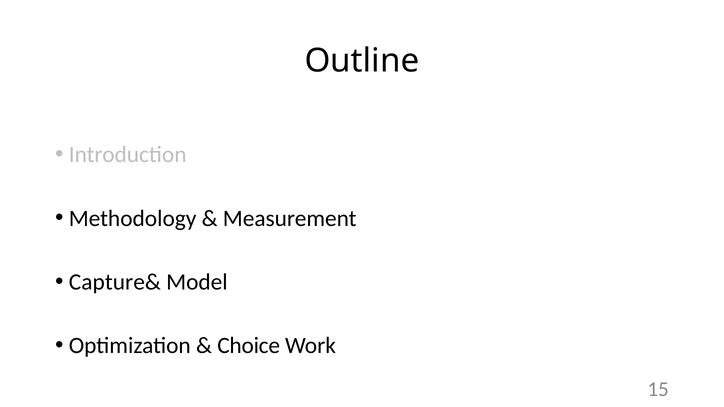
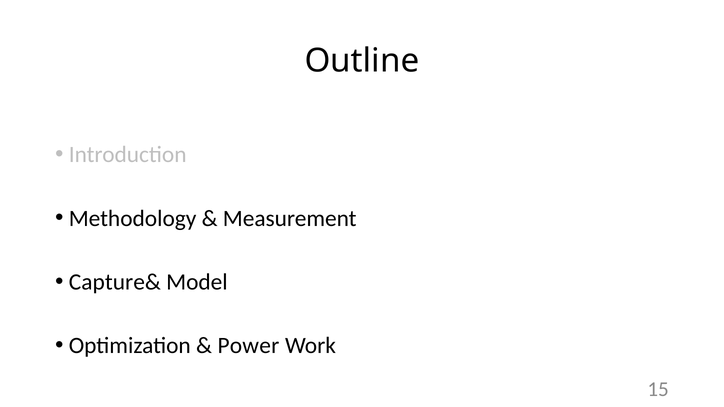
Choice: Choice -> Power
